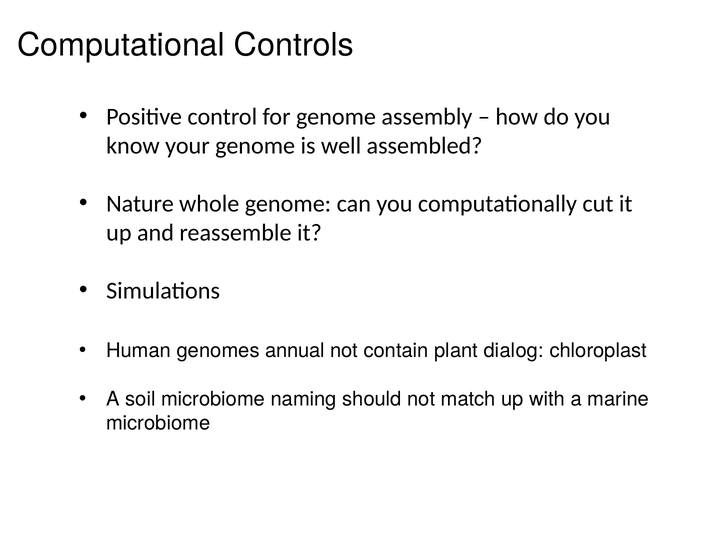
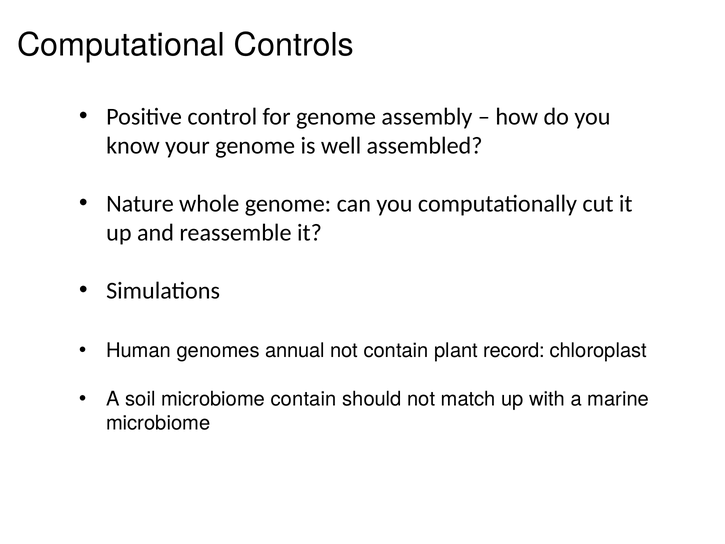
dialog: dialog -> record
microbiome naming: naming -> contain
